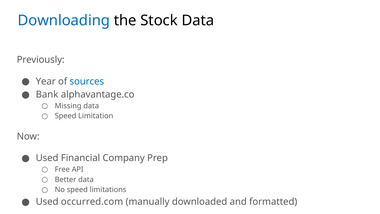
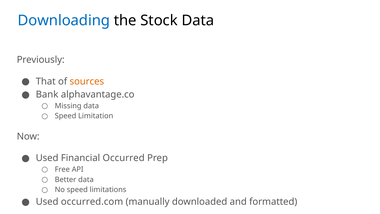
Year: Year -> That
sources colour: blue -> orange
Company: Company -> Occurred
